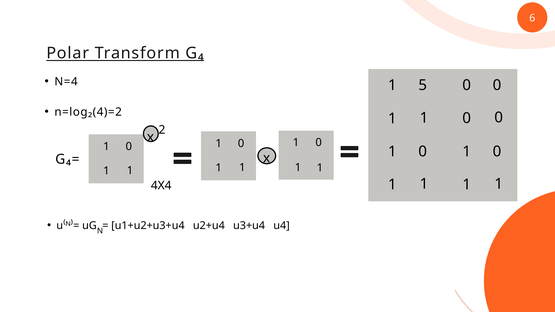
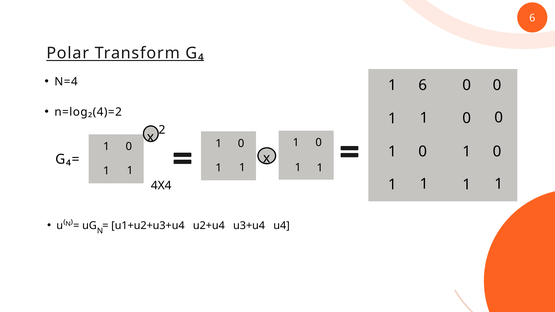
5 at (423, 85): 5 -> 6
